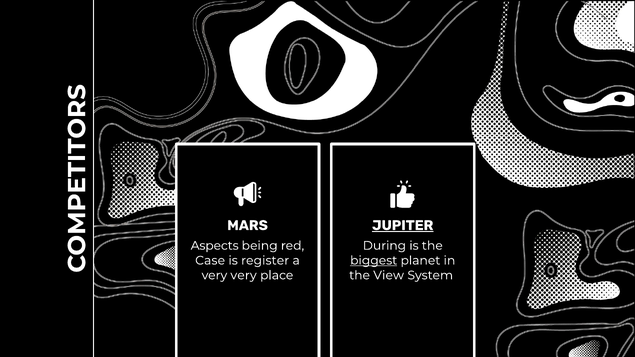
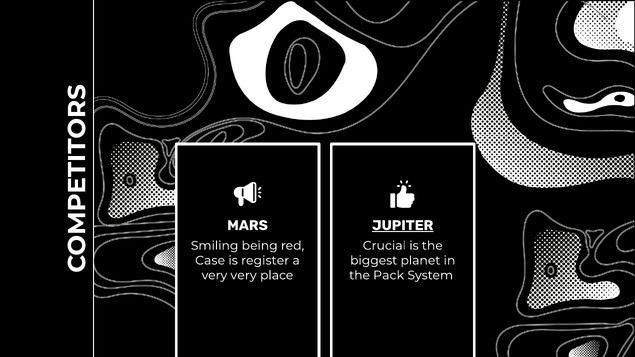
Aspects: Aspects -> Smiling
During: During -> Crucial
biggest underline: present -> none
View: View -> Pack
